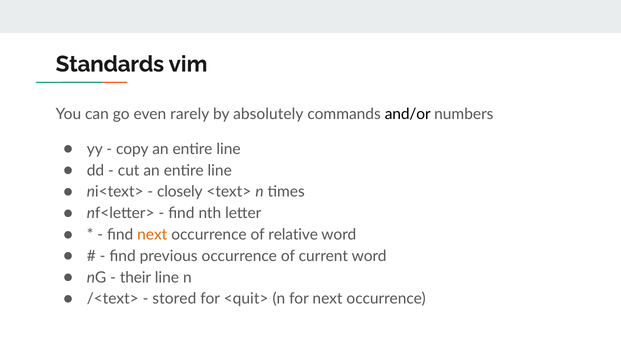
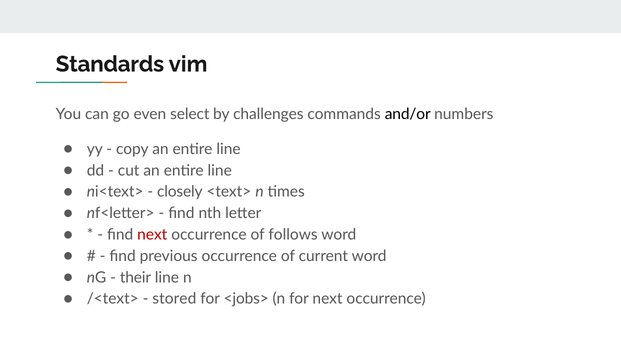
rarely: rarely -> select
absolutely: absolutely -> challenges
next at (152, 235) colour: orange -> red
relative: relative -> follows
<quit>: <quit> -> <jobs>
